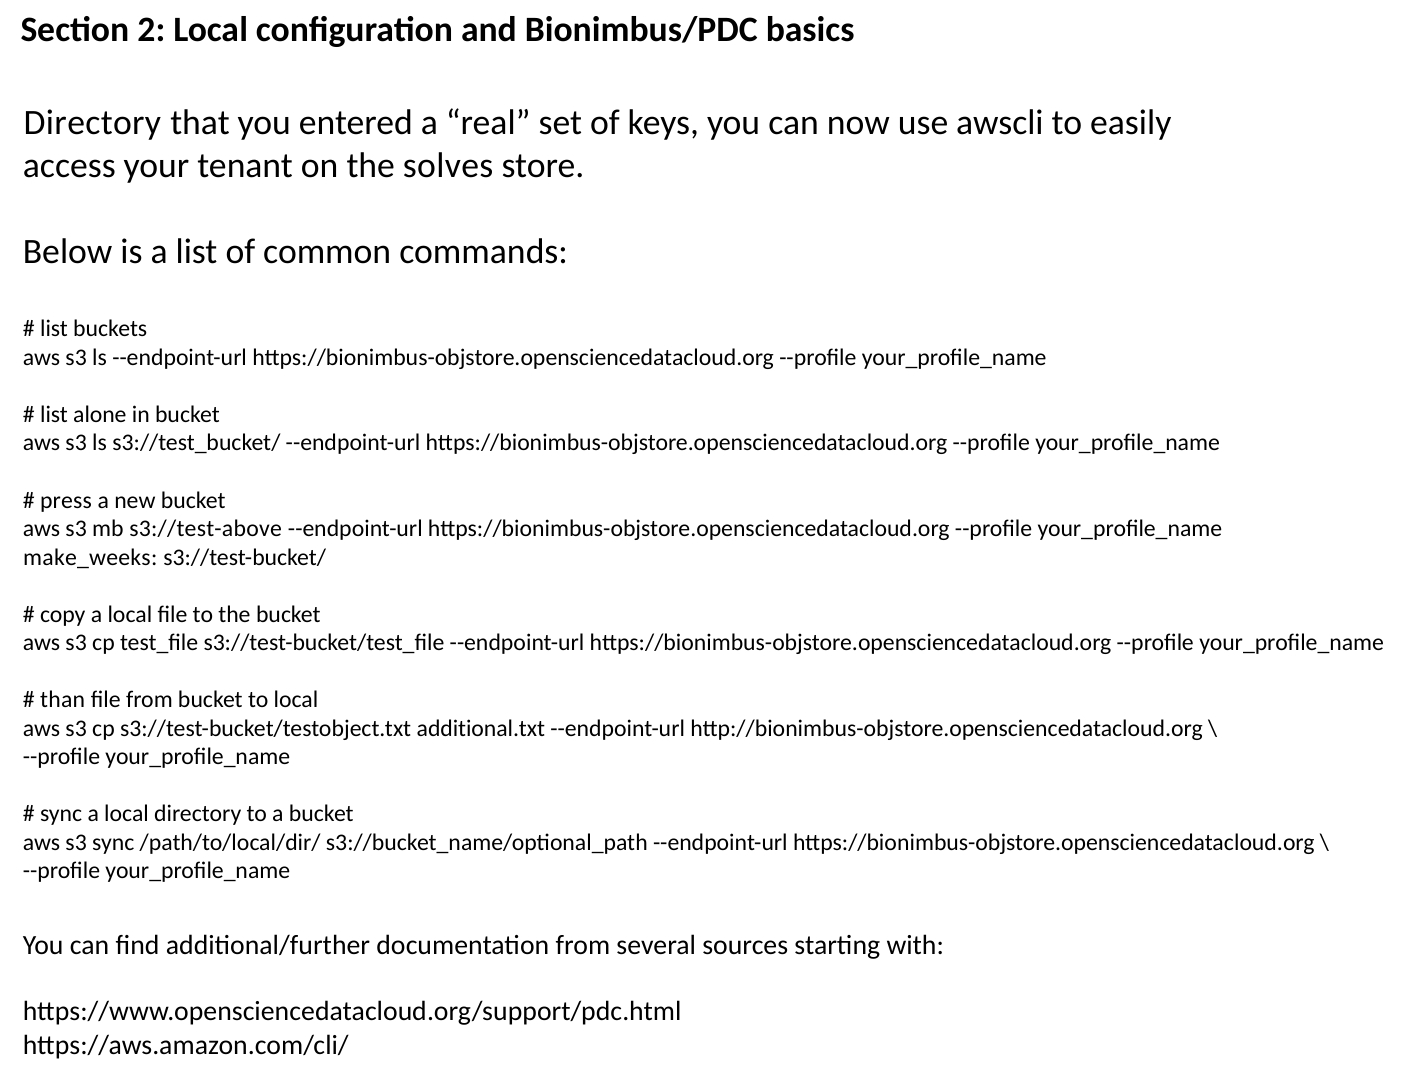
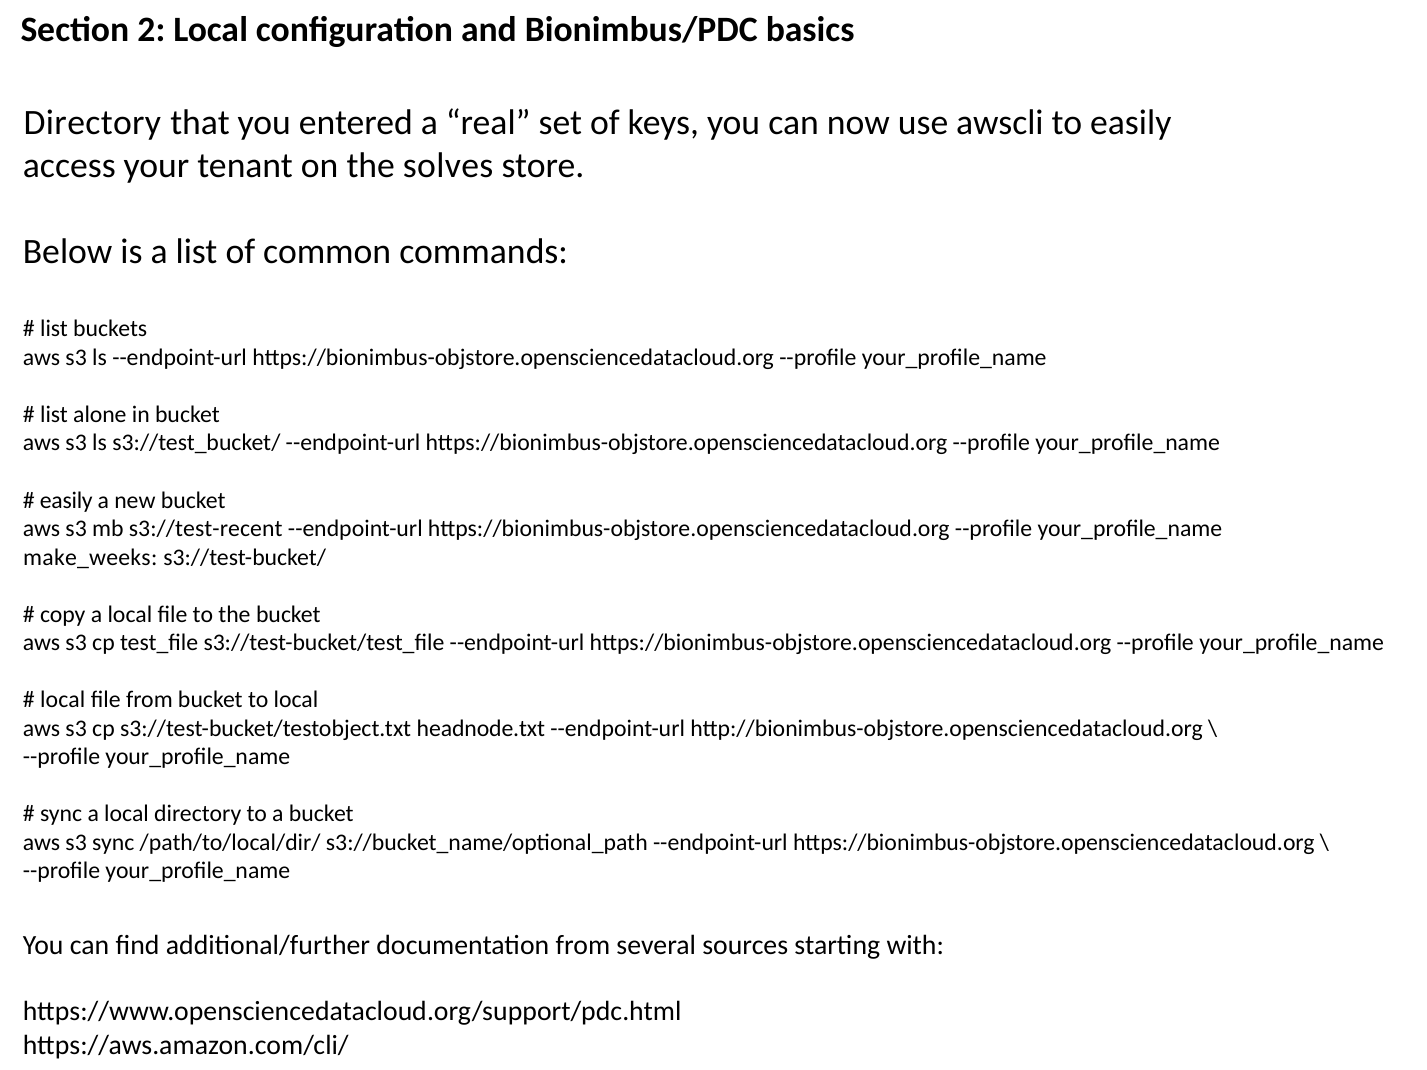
press at (66, 500): press -> easily
s3://test-above: s3://test-above -> s3://test-recent
than at (63, 700): than -> local
additional.txt: additional.txt -> headnode.txt
